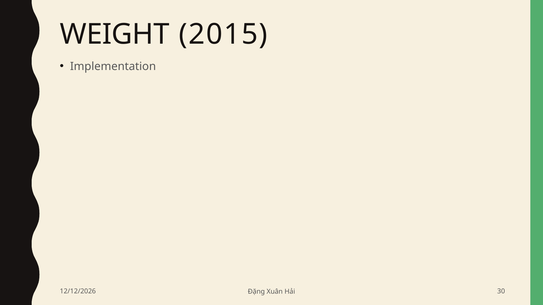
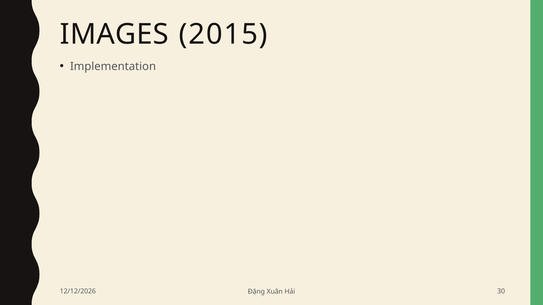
WEIGHT: WEIGHT -> IMAGES
